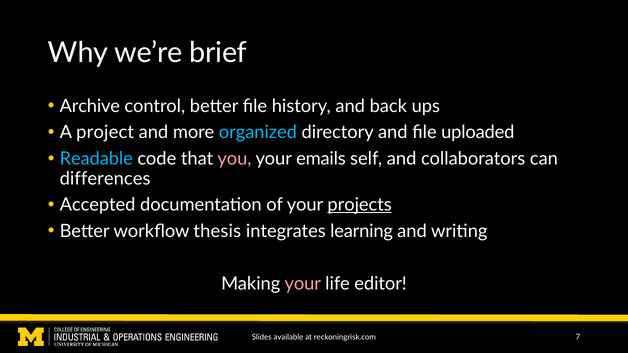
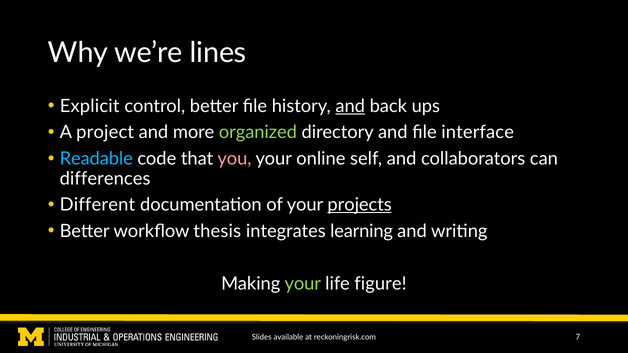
brief: brief -> lines
Archive: Archive -> Explicit
and at (350, 106) underline: none -> present
organized colour: light blue -> light green
uploaded: uploaded -> interface
emails: emails -> online
Accepted: Accepted -> Different
your at (303, 284) colour: pink -> light green
editor: editor -> figure
